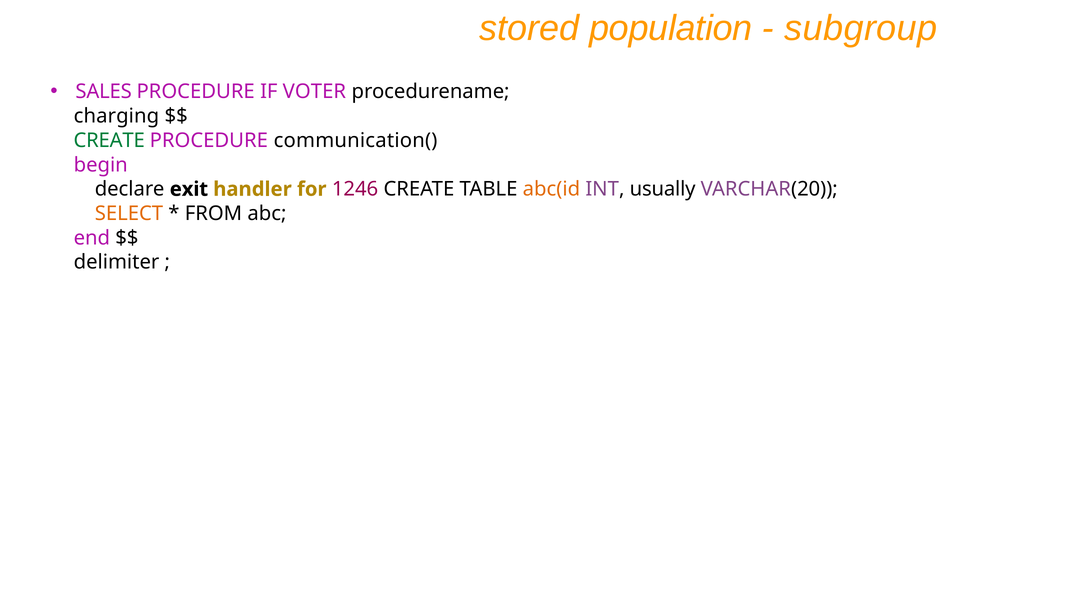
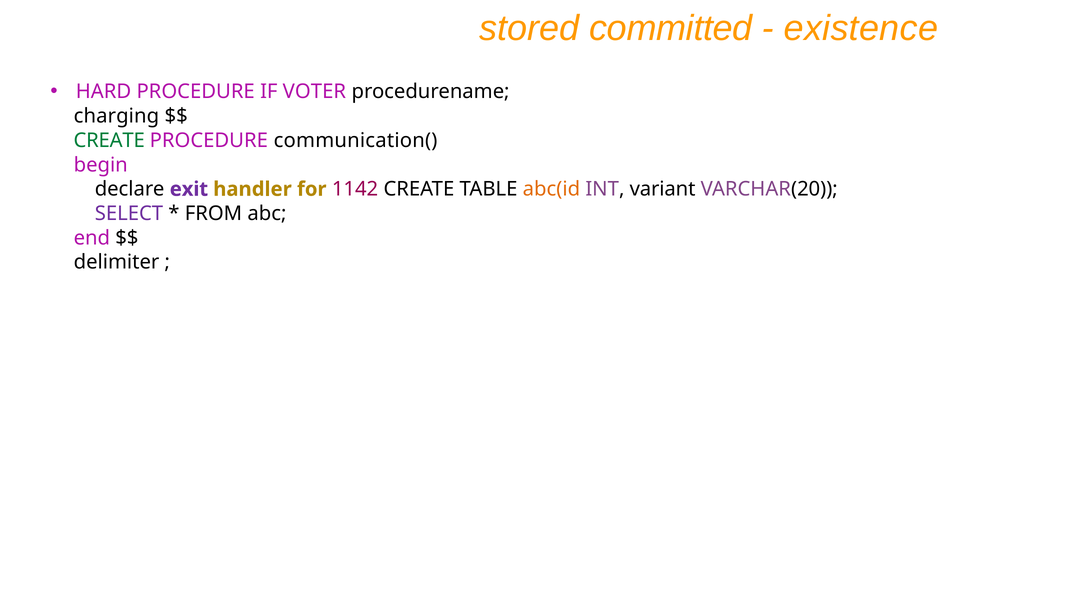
population: population -> committed
subgroup: subgroup -> existence
SALES: SALES -> HARD
exit colour: black -> purple
1246: 1246 -> 1142
usually: usually -> variant
SELECT colour: orange -> purple
